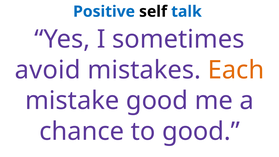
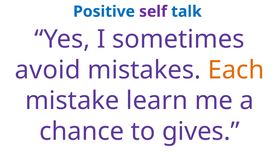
self colour: black -> purple
mistake good: good -> learn
to good: good -> gives
